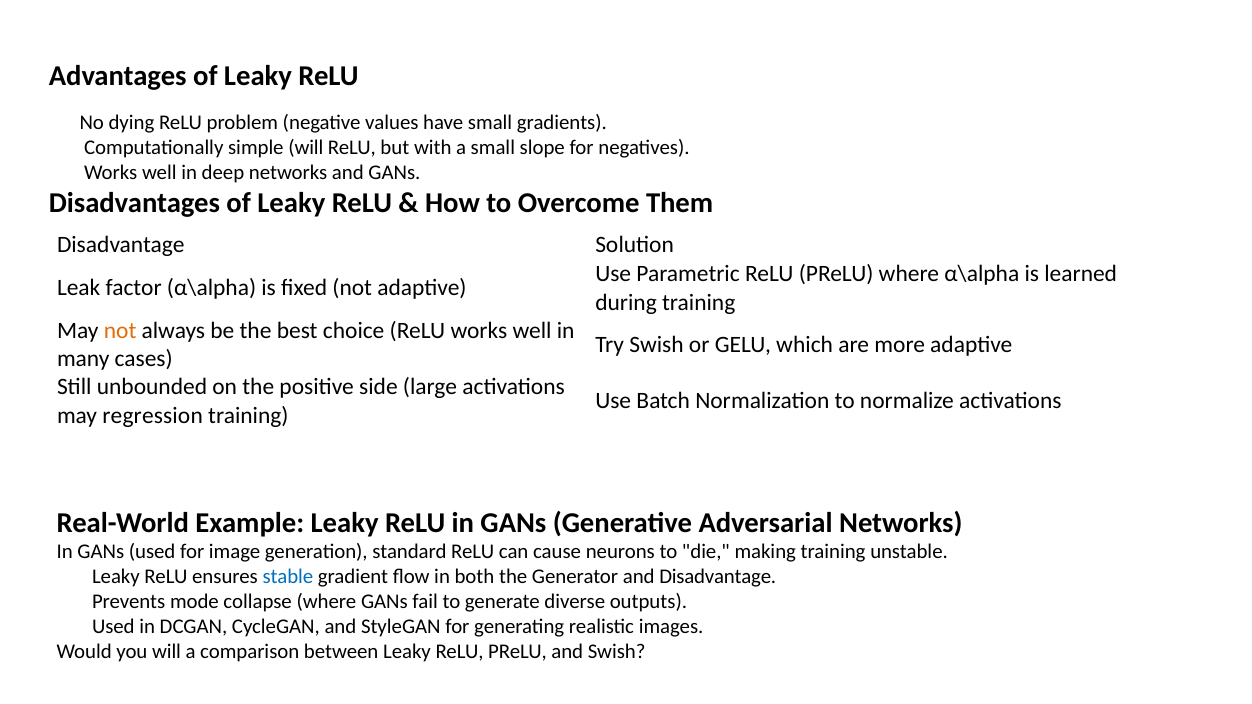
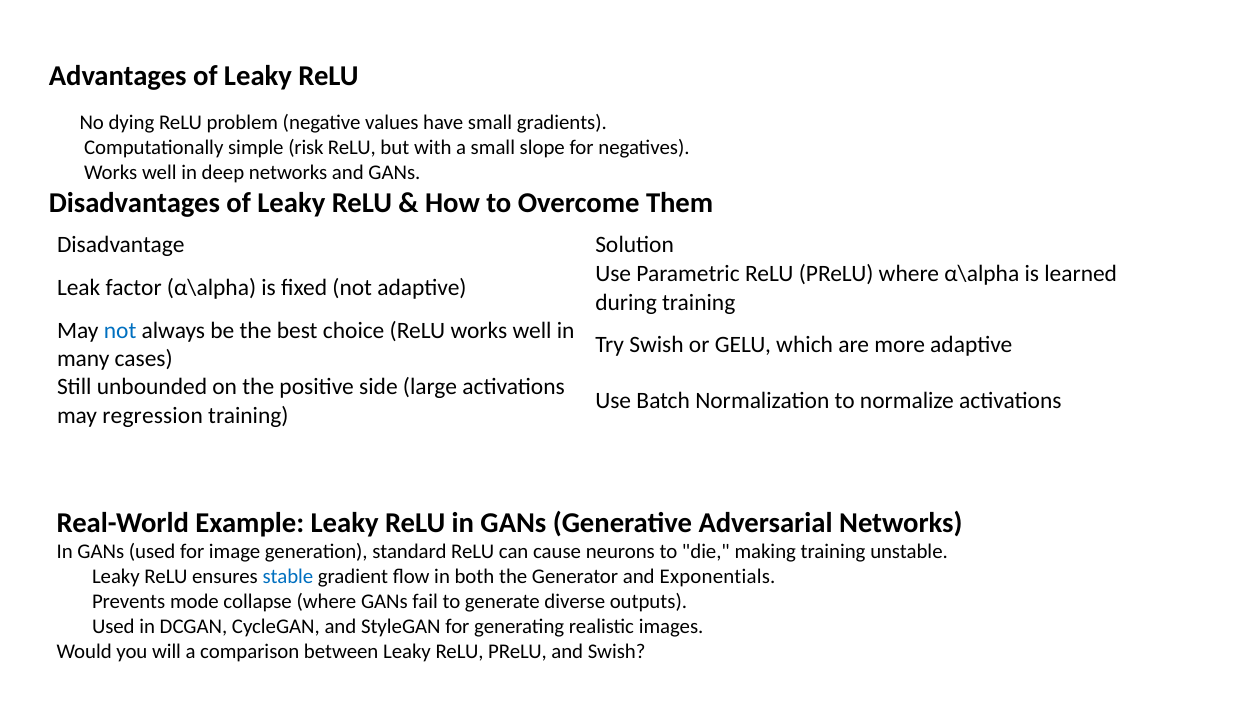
simple will: will -> risk
not at (120, 331) colour: orange -> blue
and Disadvantage: Disadvantage -> Exponentials
